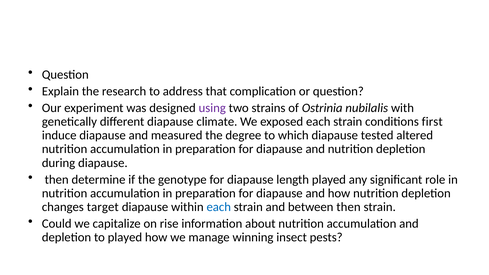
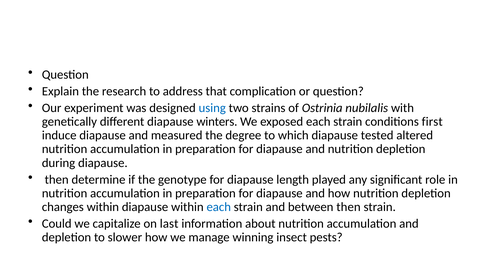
using colour: purple -> blue
climate: climate -> winters
changes target: target -> within
rise: rise -> last
to played: played -> slower
